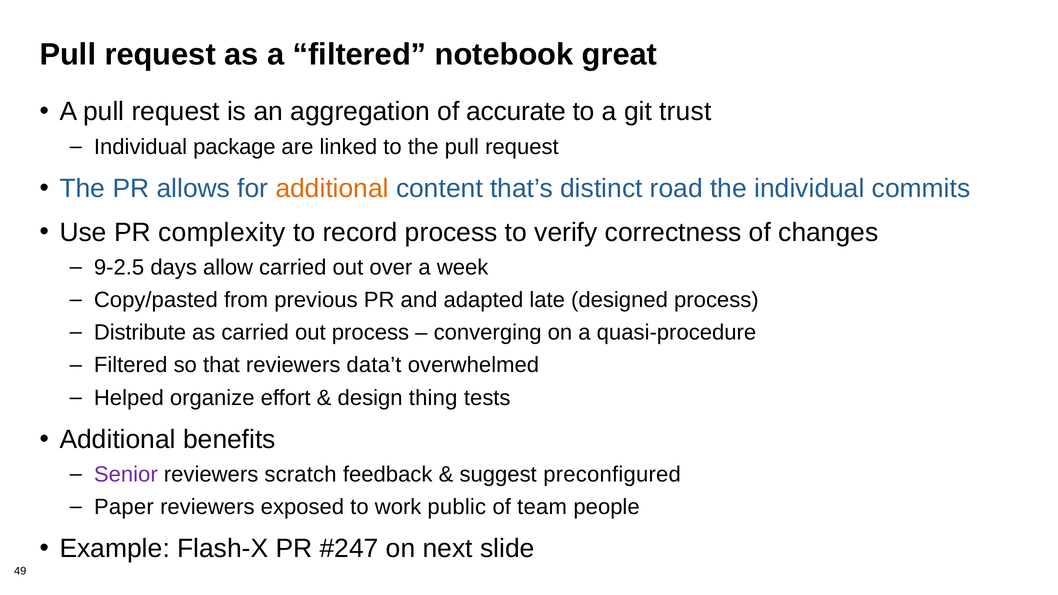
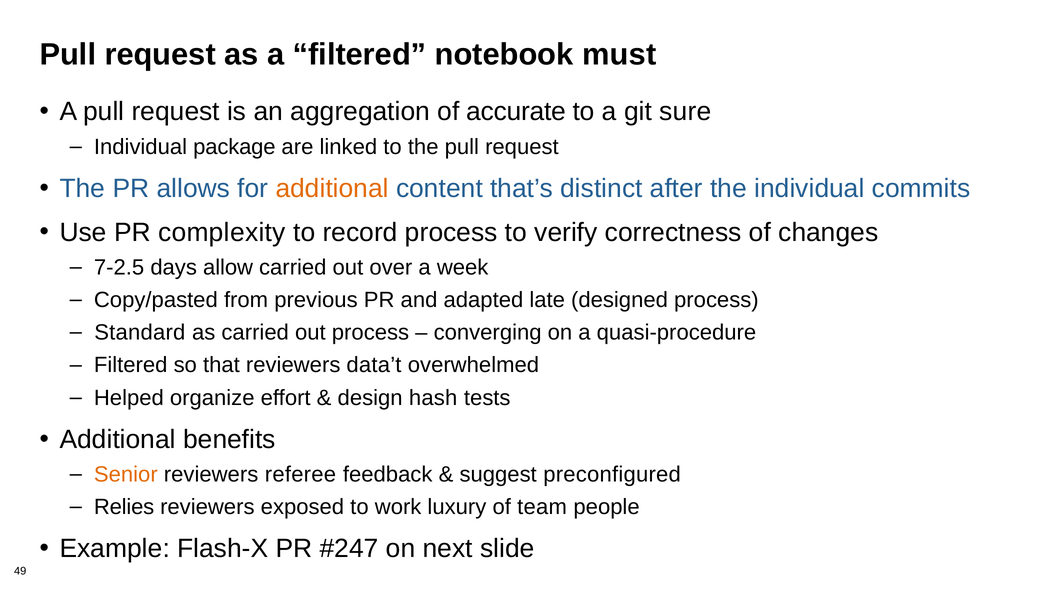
great: great -> must
trust: trust -> sure
road: road -> after
9-2.5: 9-2.5 -> 7-2.5
Distribute: Distribute -> Standard
thing: thing -> hash
Senior colour: purple -> orange
scratch: scratch -> referee
Paper: Paper -> Relies
public: public -> luxury
